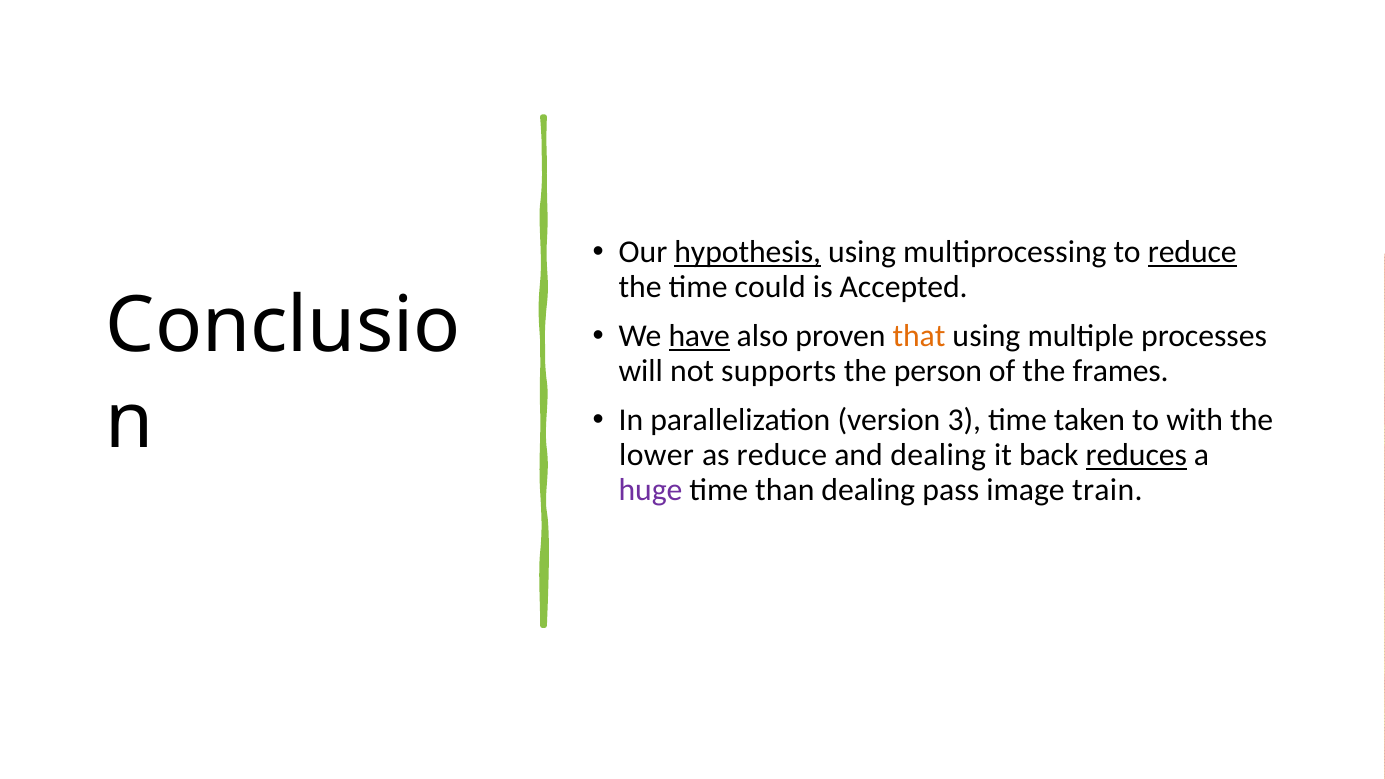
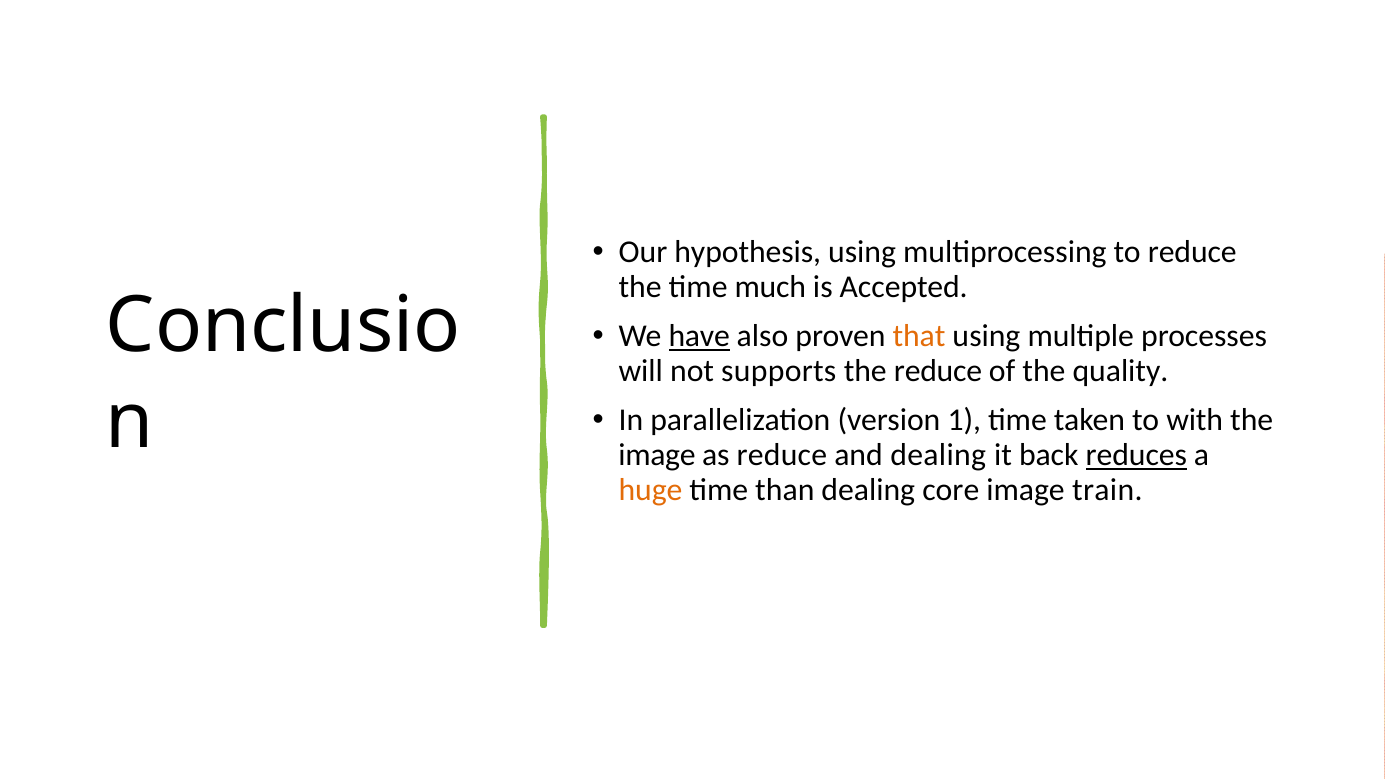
hypothesis underline: present -> none
reduce at (1192, 252) underline: present -> none
could: could -> much
the person: person -> reduce
frames: frames -> quality
3: 3 -> 1
lower at (657, 455): lower -> image
huge colour: purple -> orange
pass: pass -> core
